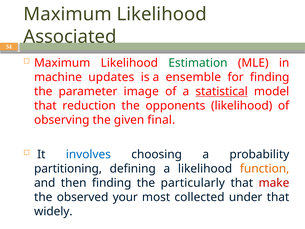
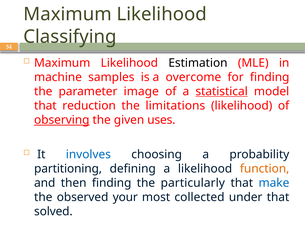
Associated: Associated -> Classifying
Estimation colour: green -> black
updates: updates -> samples
ensemble: ensemble -> overcome
opponents: opponents -> limitations
observing underline: none -> present
final: final -> uses
make colour: red -> blue
widely: widely -> solved
